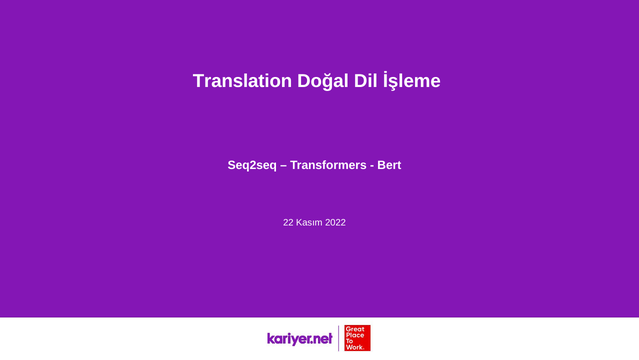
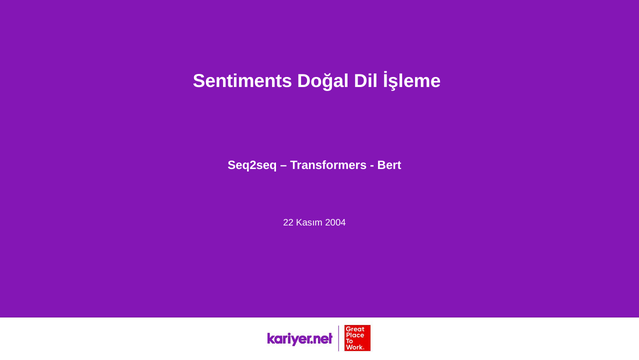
Translation: Translation -> Sentiments
2022: 2022 -> 2004
